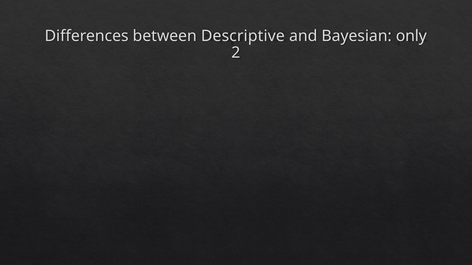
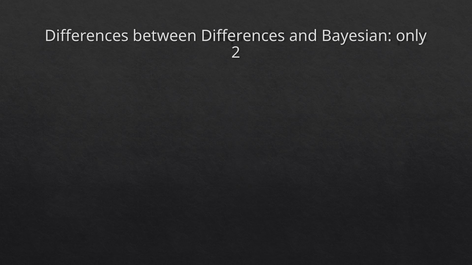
between Descriptive: Descriptive -> Differences
